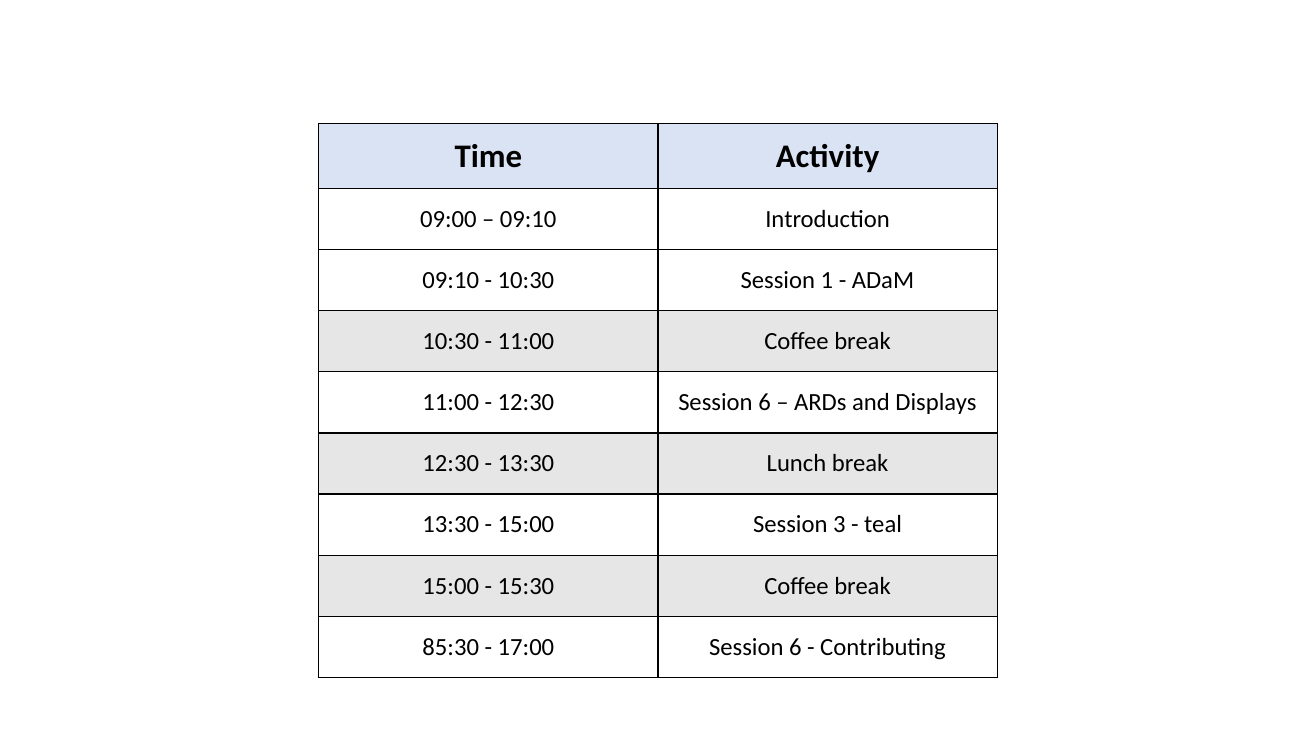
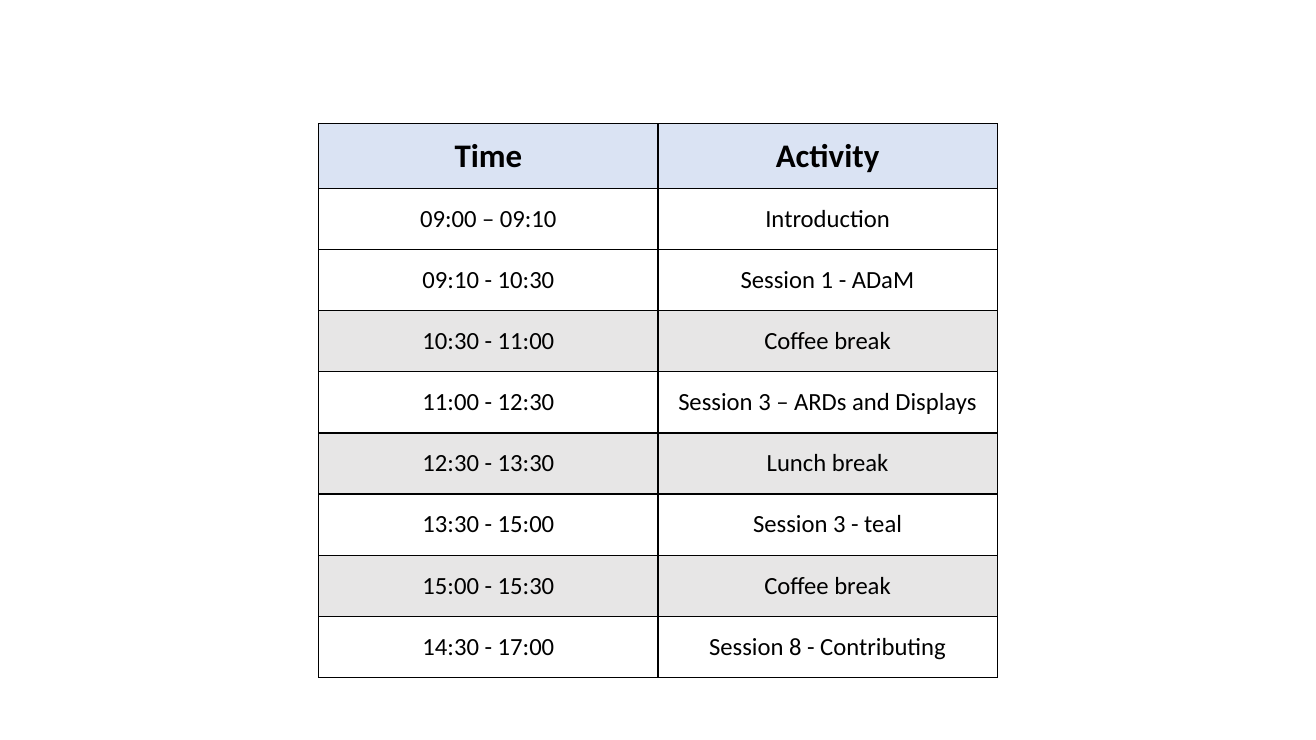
12:30 Session 6: 6 -> 3
85:30: 85:30 -> 14:30
17:00 Session 6: 6 -> 8
